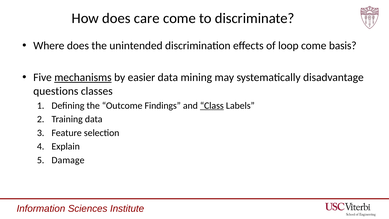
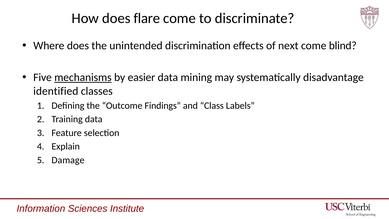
care: care -> flare
loop: loop -> next
basis: basis -> blind
questions: questions -> identified
Class underline: present -> none
